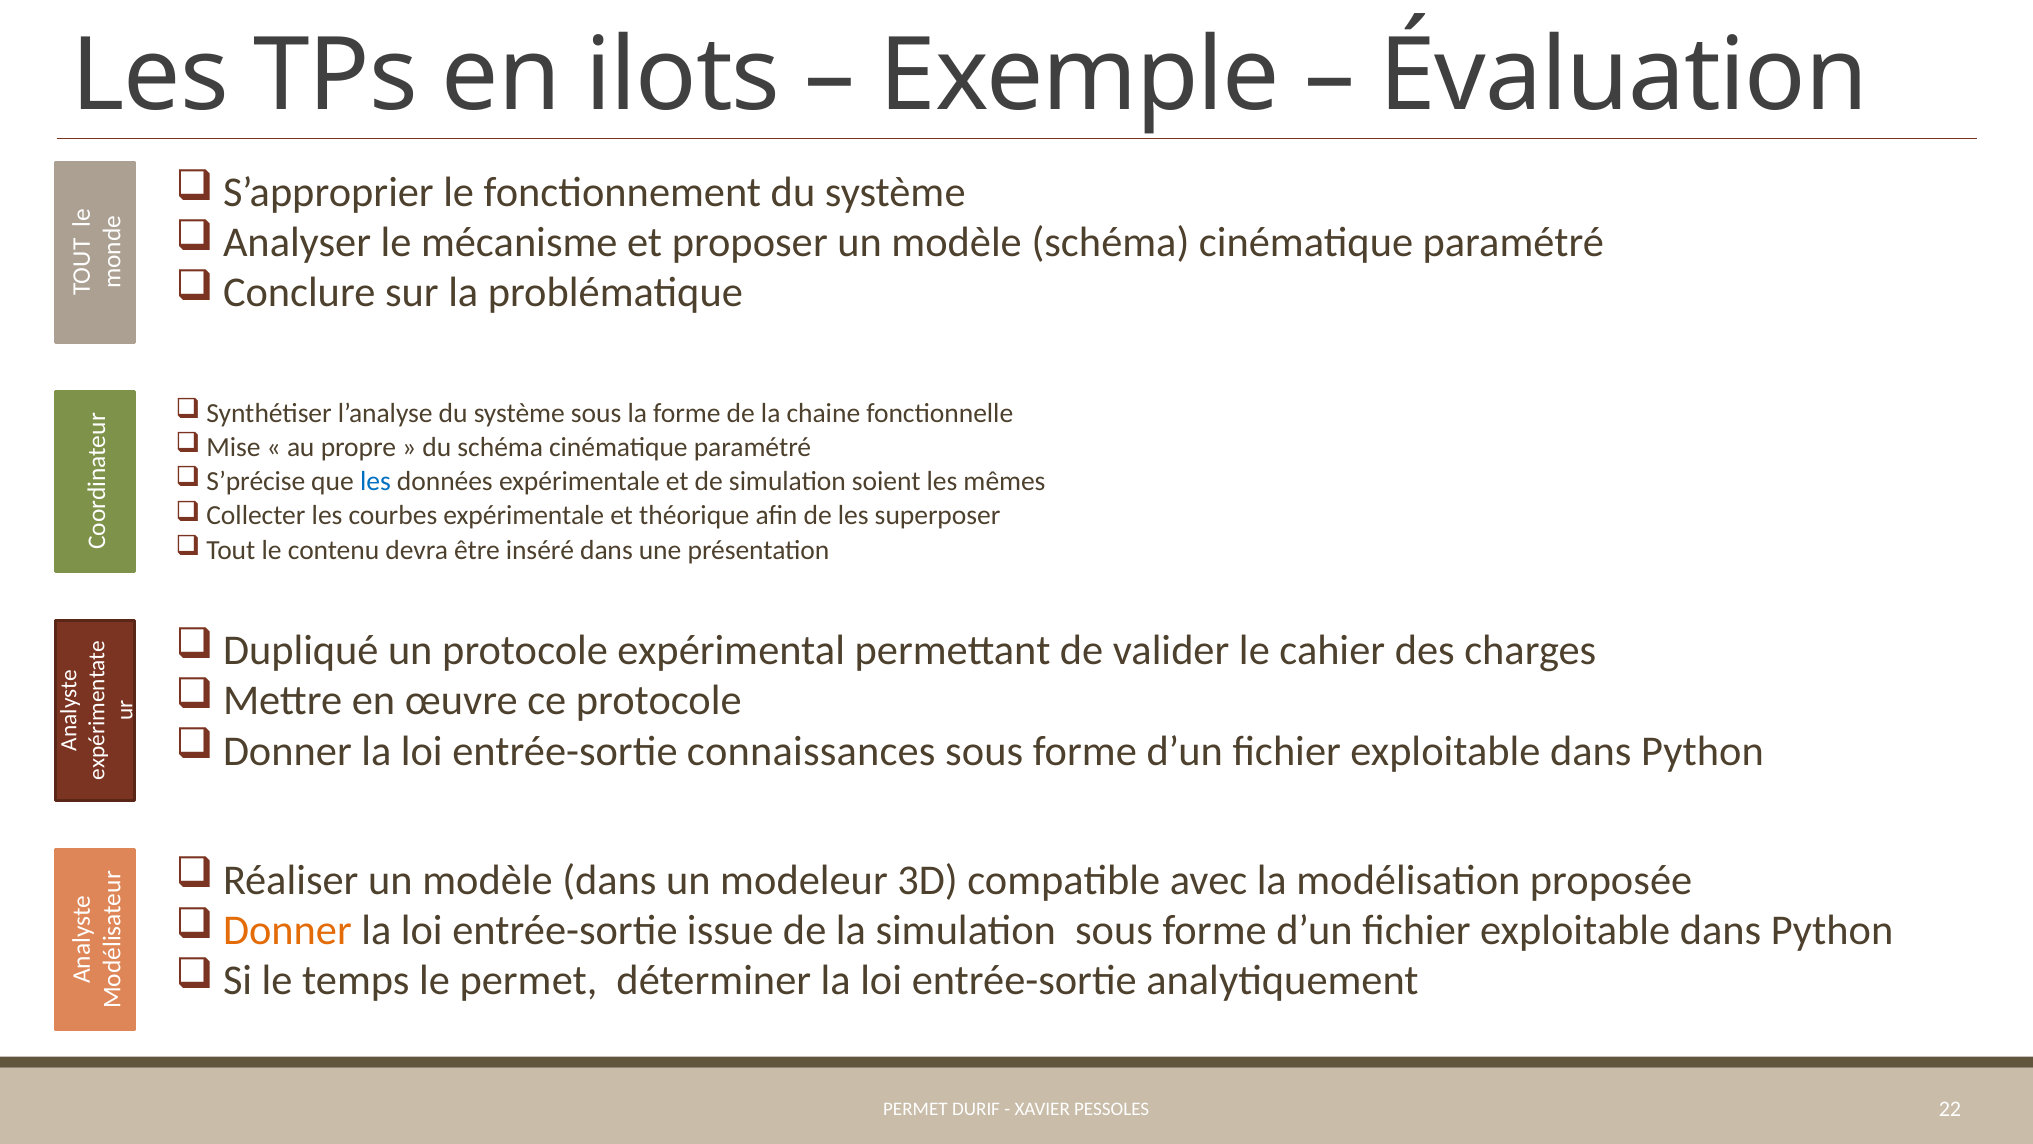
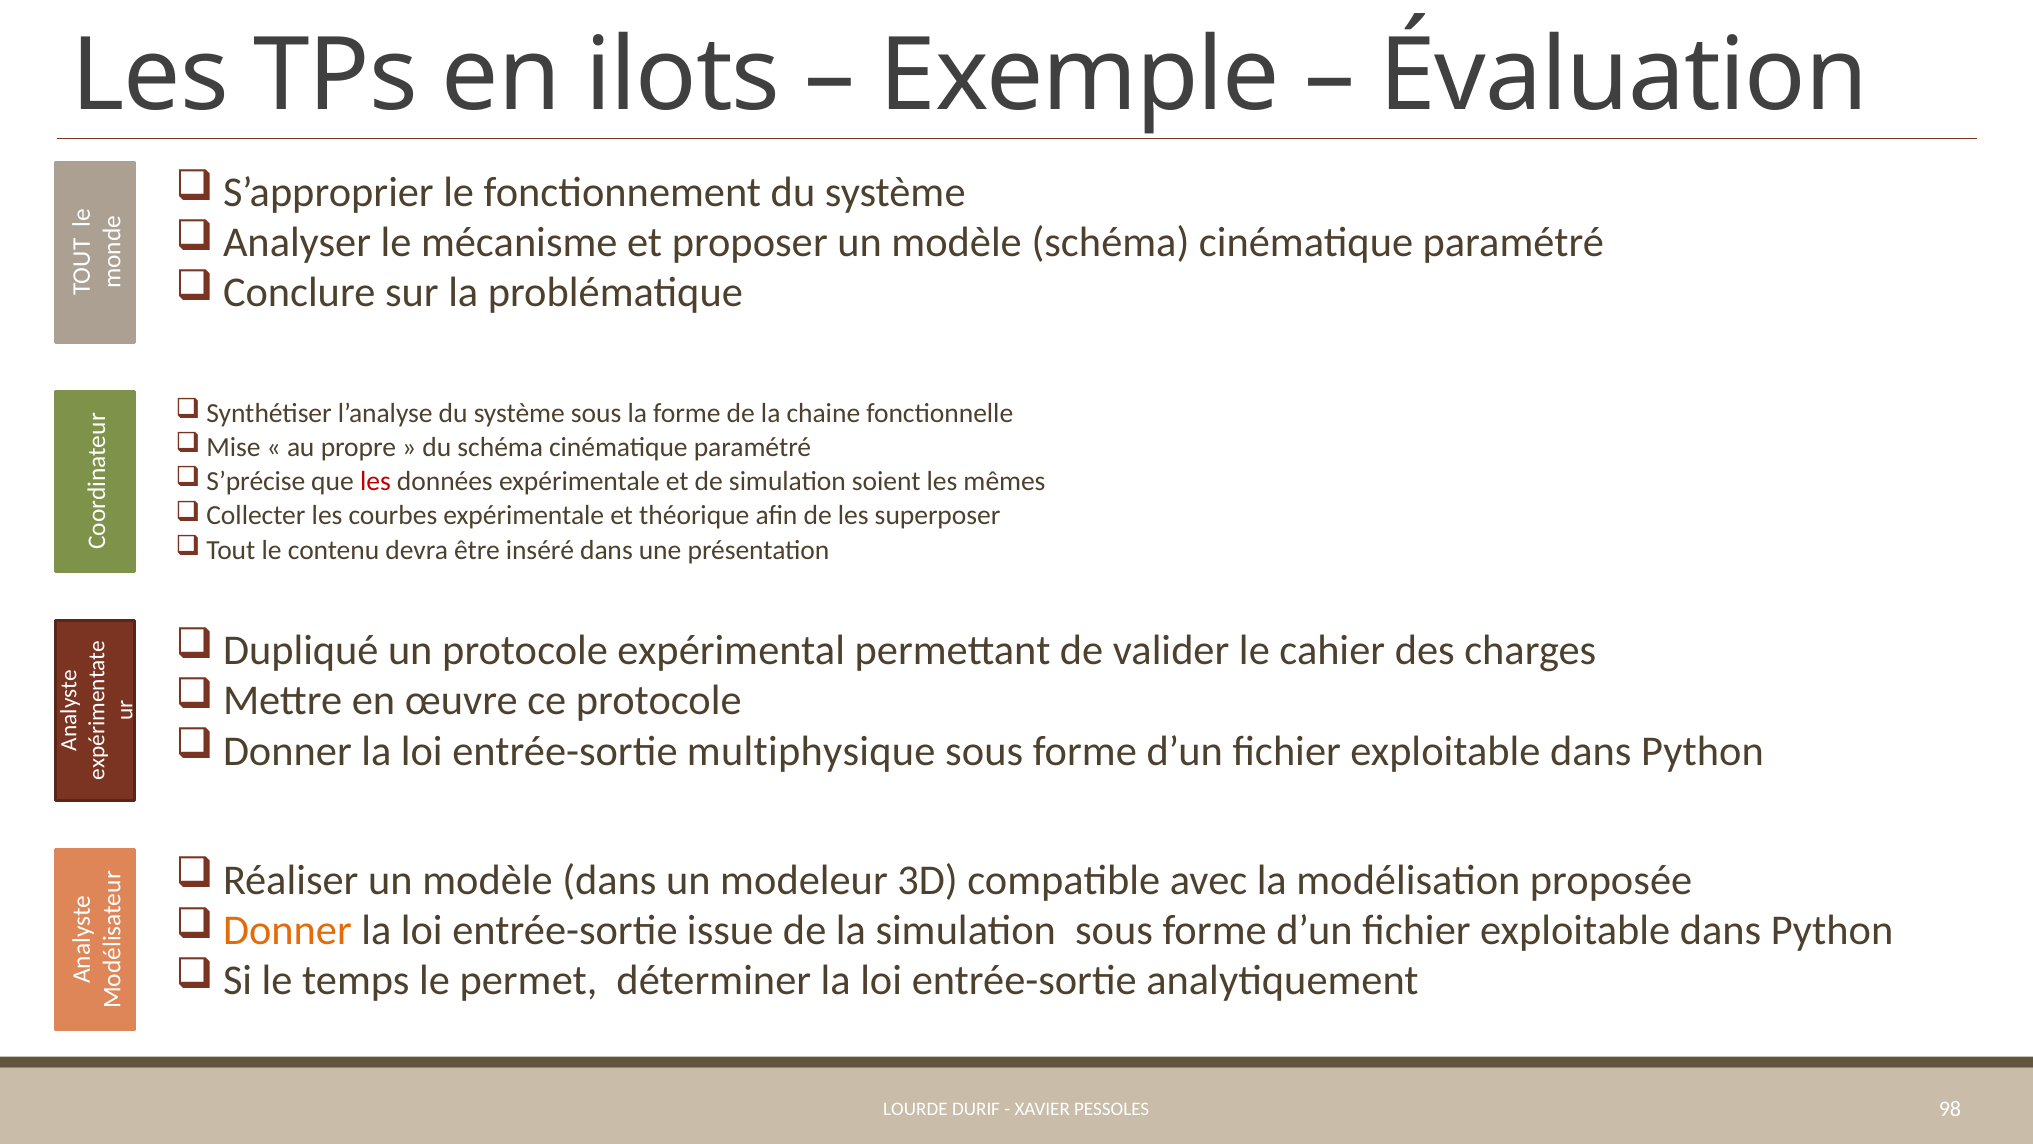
les at (375, 482) colour: blue -> red
connaissances: connaissances -> multiphysique
PERMET at (915, 1109): PERMET -> LOURDE
22: 22 -> 98
